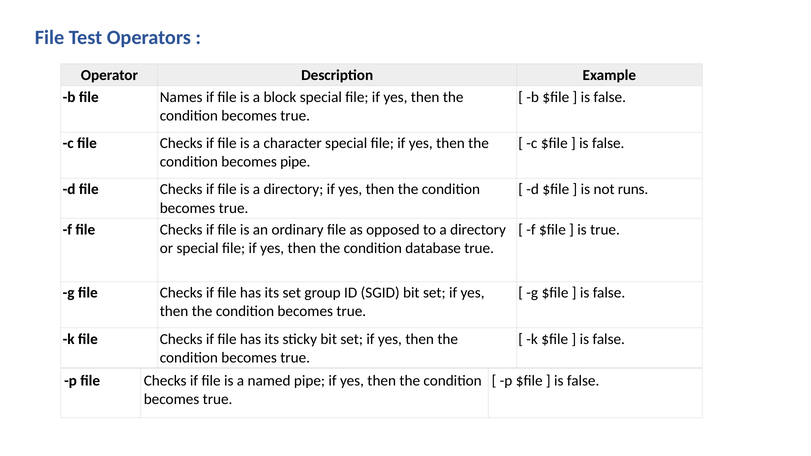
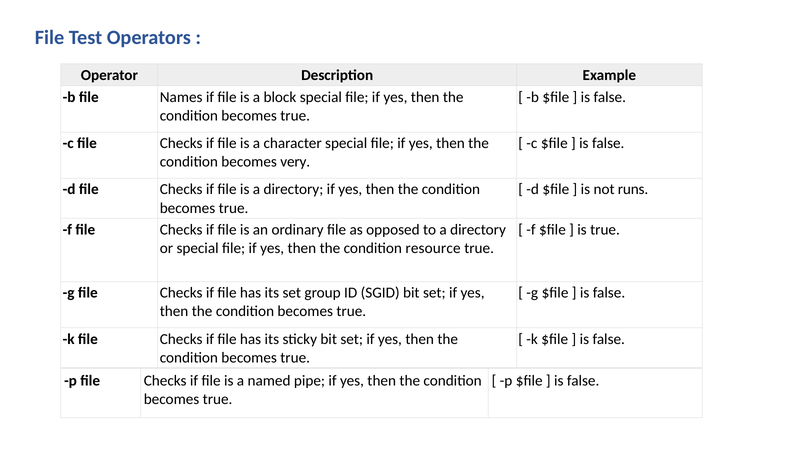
becomes pipe: pipe -> very
database: database -> resource
